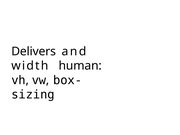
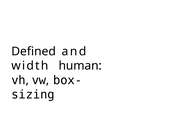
Delivers: Delivers -> Defined
